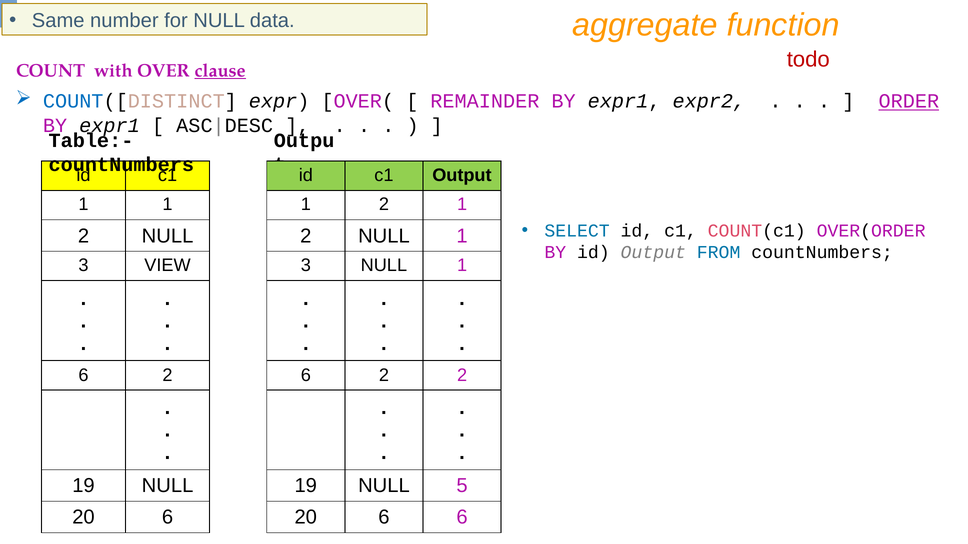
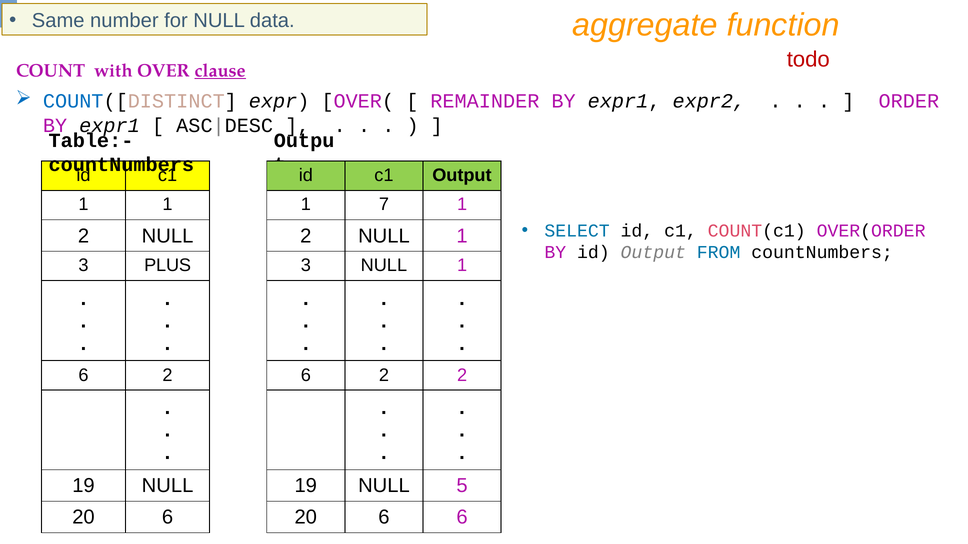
ORDER underline: present -> none
2 at (384, 205): 2 -> 7
VIEW: VIEW -> PLUS
